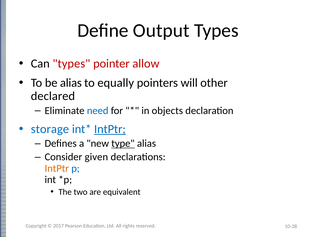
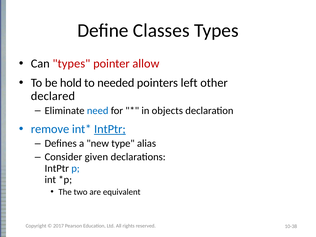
Output: Output -> Classes
be alias: alias -> hold
equally: equally -> needed
will: will -> left
storage: storage -> remove
type underline: present -> none
IntPtr at (57, 168) colour: orange -> black
